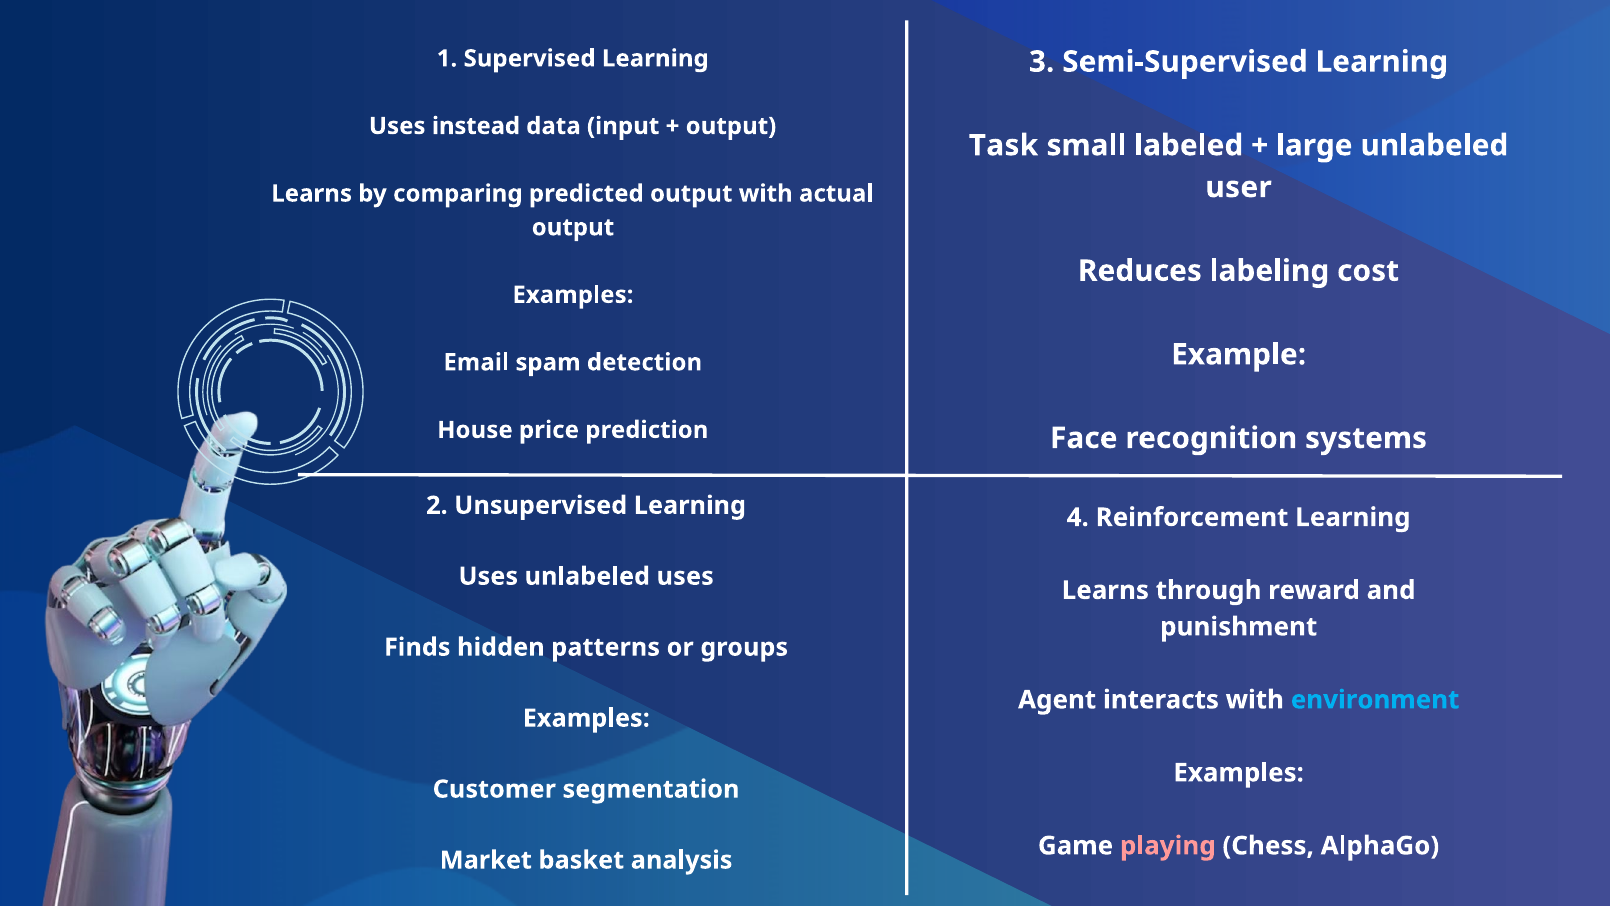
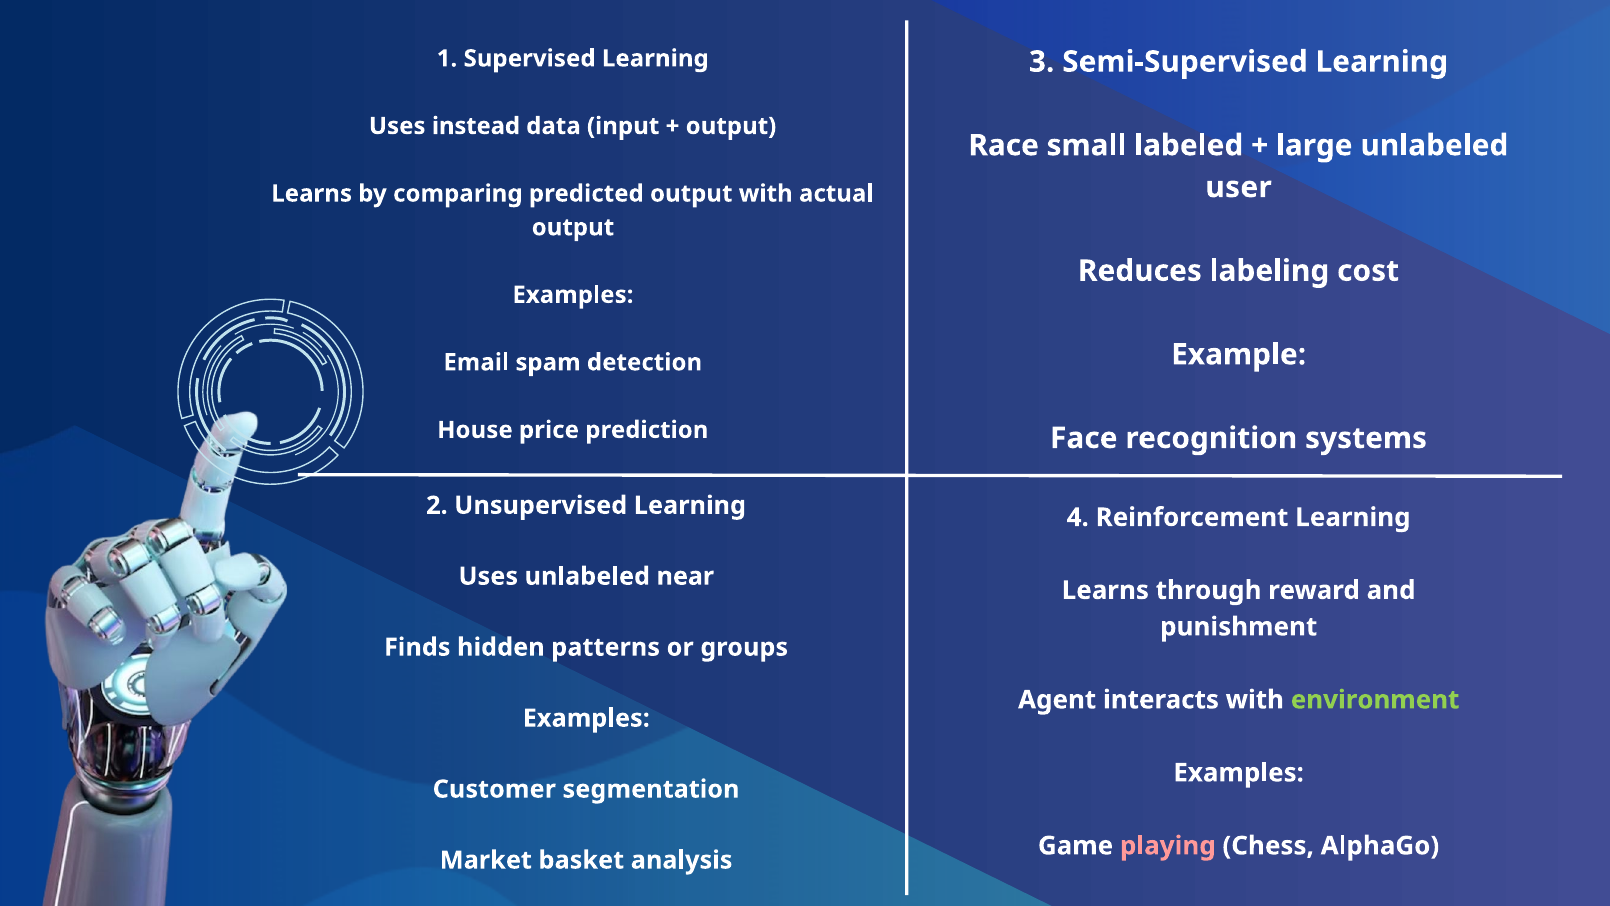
Task: Task -> Race
unlabeled uses: uses -> near
environment colour: light blue -> light green
